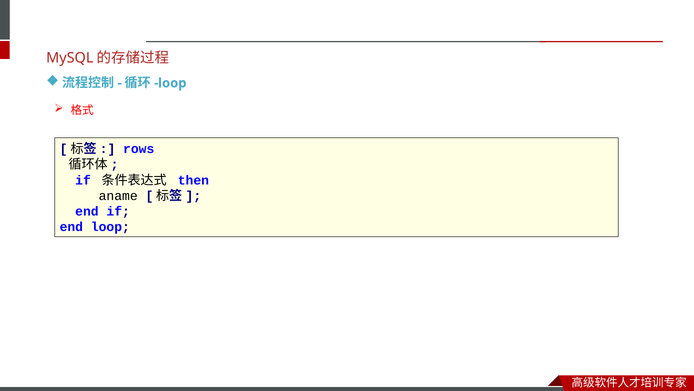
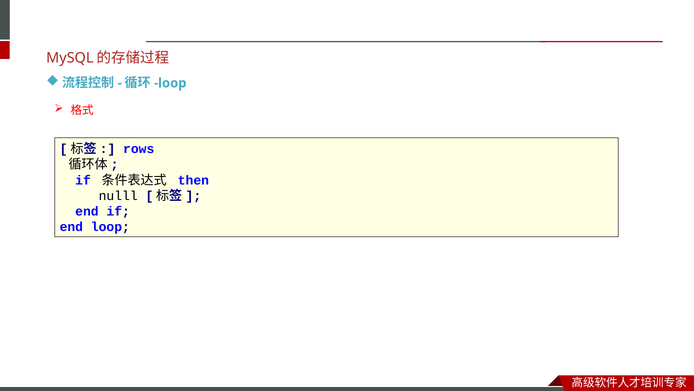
aname: aname -> nulll
